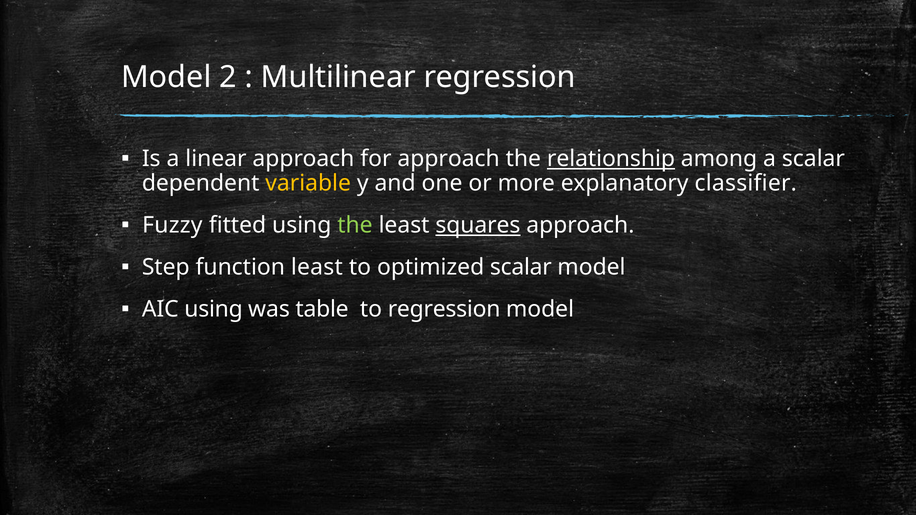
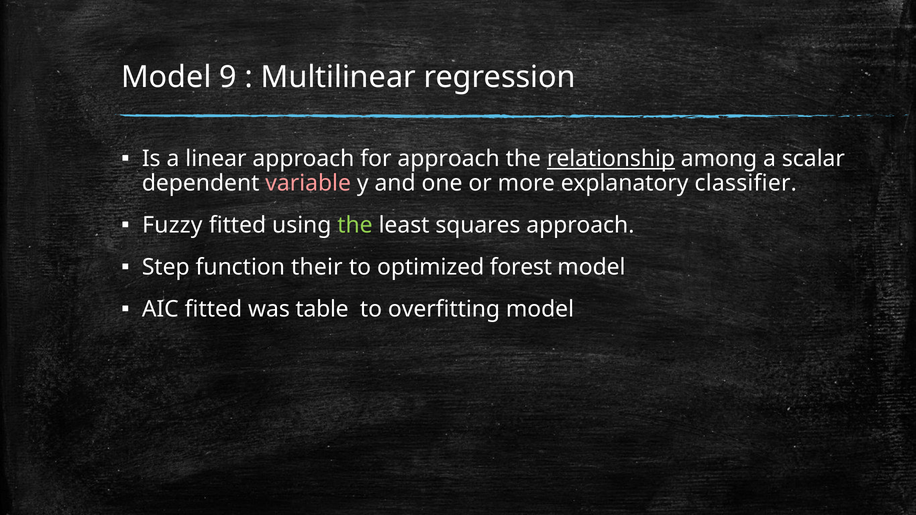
2: 2 -> 9
variable colour: yellow -> pink
squares underline: present -> none
function least: least -> their
optimized scalar: scalar -> forest
AIC using: using -> fitted
to regression: regression -> overfitting
